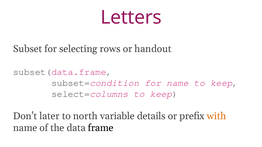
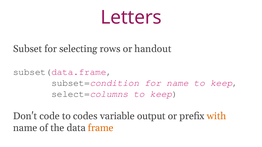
later: later -> code
north: north -> codes
details: details -> output
frame colour: black -> orange
